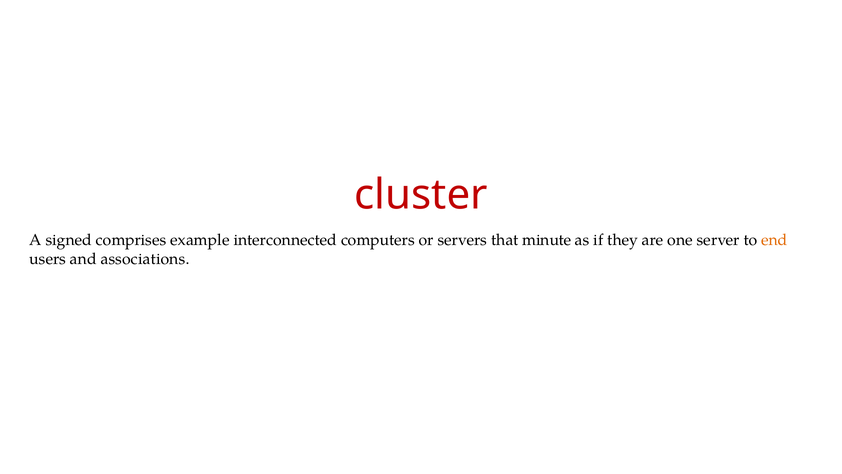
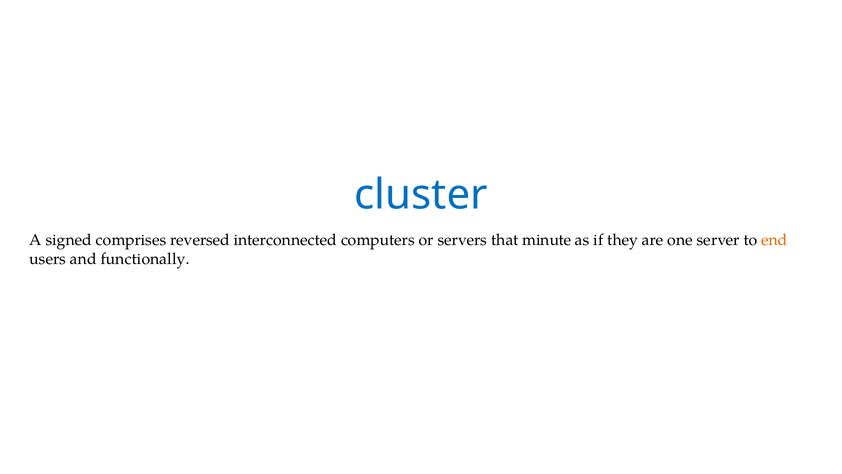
cluster colour: red -> blue
example: example -> reversed
associations: associations -> functionally
